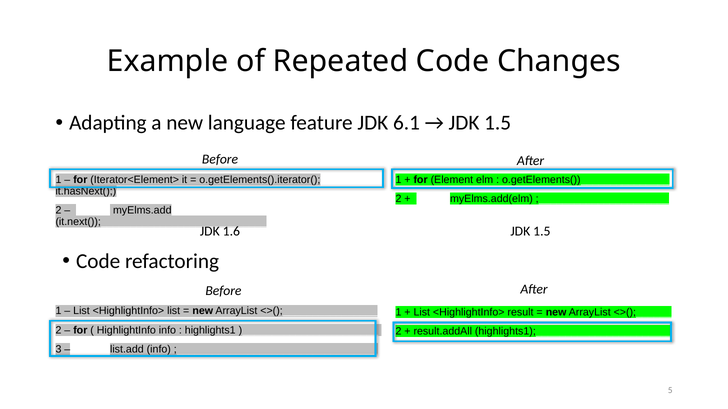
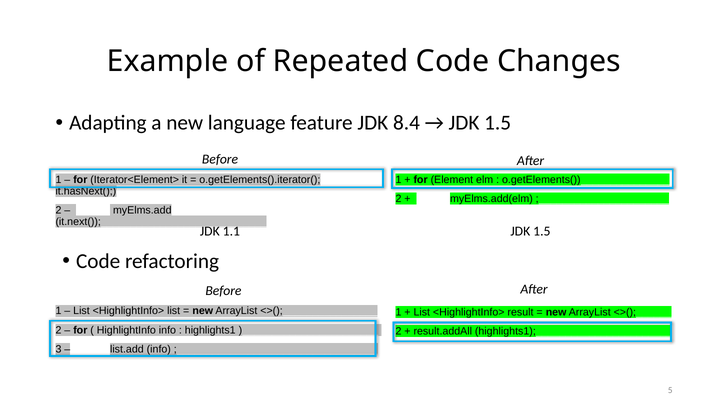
6.1: 6.1 -> 8.4
1.6: 1.6 -> 1.1
